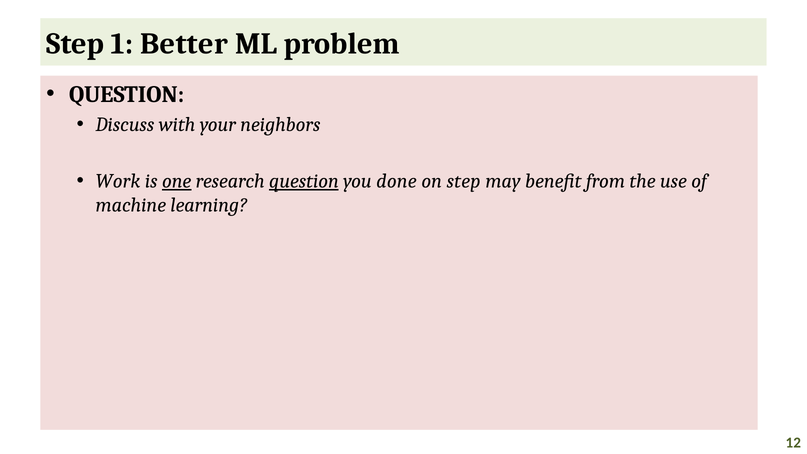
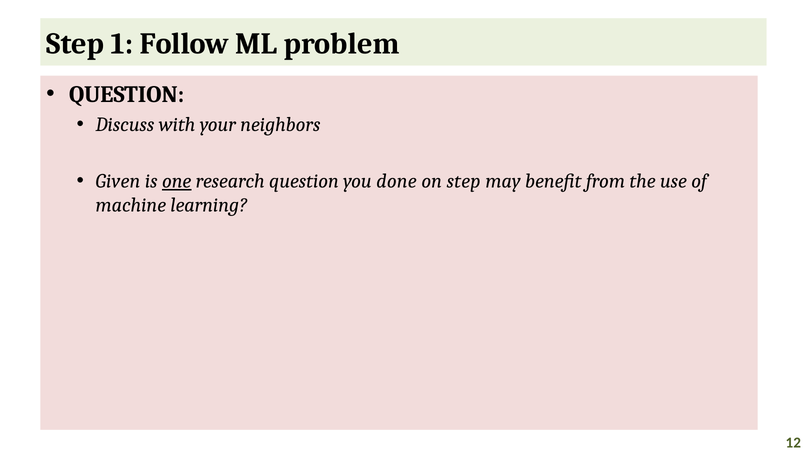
Better: Better -> Follow
Work: Work -> Given
question at (304, 181) underline: present -> none
